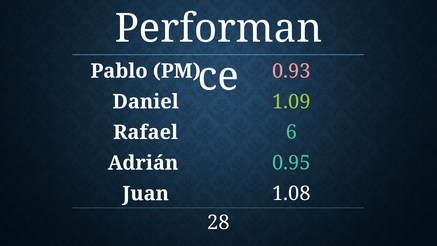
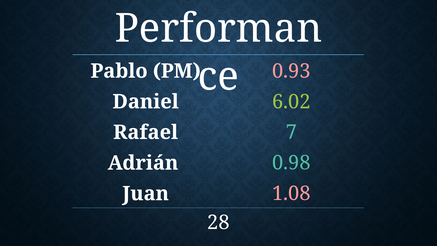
1.09: 1.09 -> 6.02
6: 6 -> 7
0.95: 0.95 -> 0.98
1.08 colour: white -> pink
